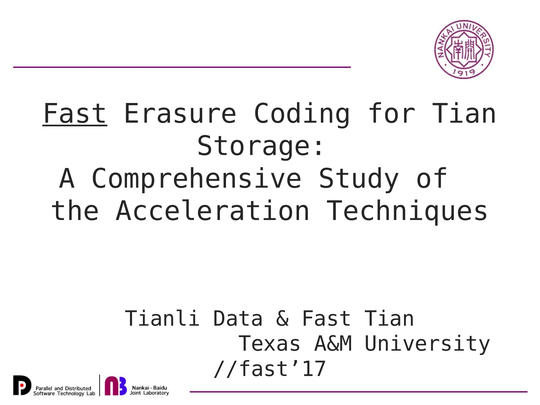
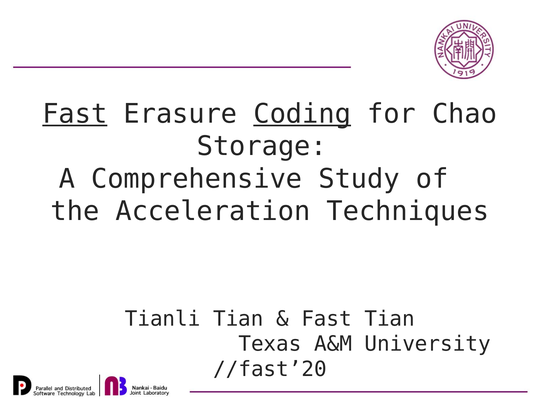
Coding underline: none -> present
for Tian: Tian -> Chao
Tianli Data: Data -> Tian
//fast’17: //fast’17 -> //fast’20
